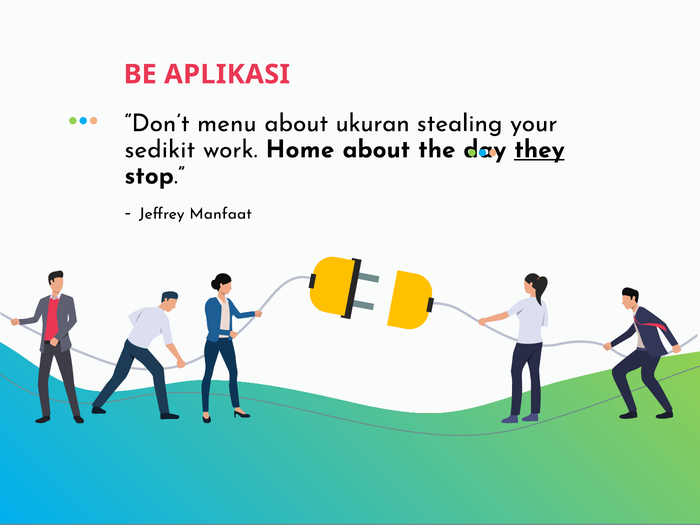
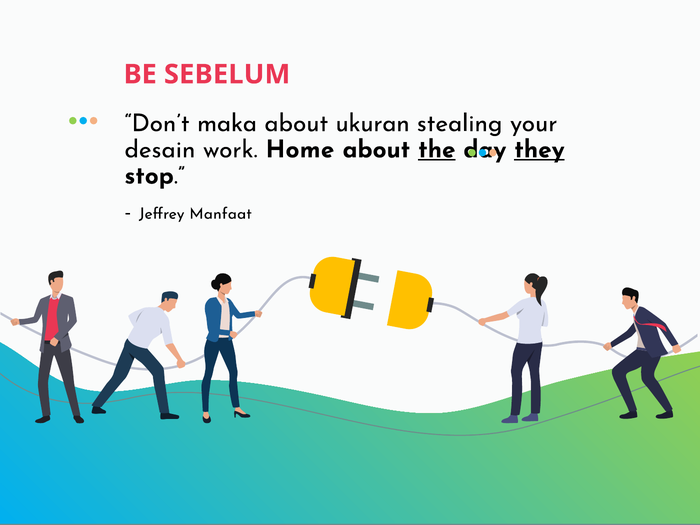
APLIKASI: APLIKASI -> SEBELUM
menu: menu -> maka
sedikit: sedikit -> desain
the underline: none -> present
